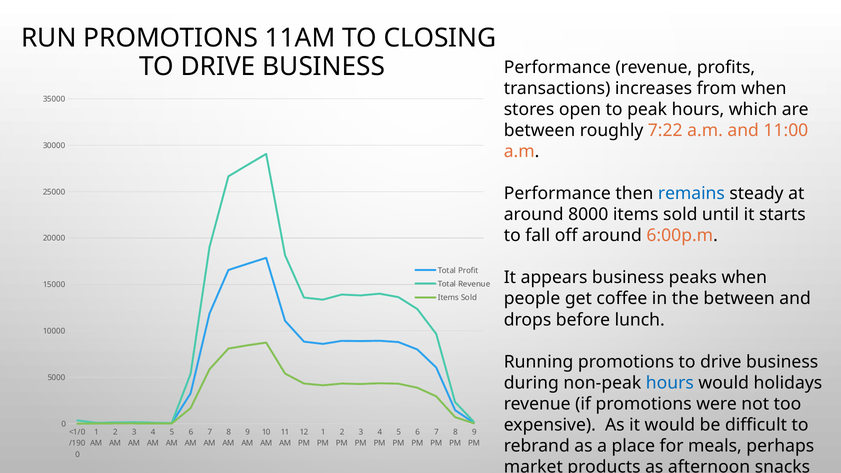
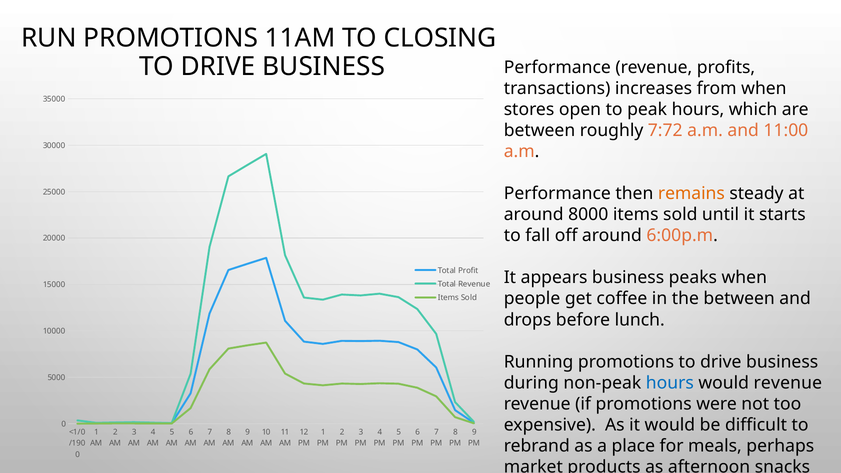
7:22: 7:22 -> 7:72
remains colour: blue -> orange
would holidays: holidays -> revenue
